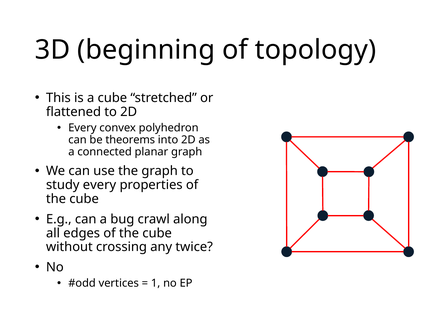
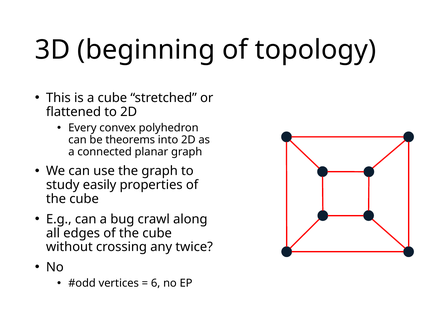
study every: every -> easily
1: 1 -> 6
